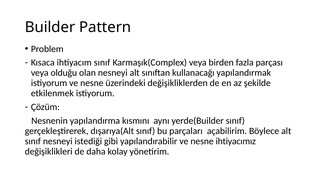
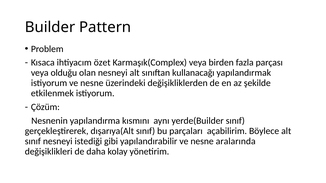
ihtiyacım sınıf: sınıf -> özet
ihtiyacımız: ihtiyacımız -> aralarında
